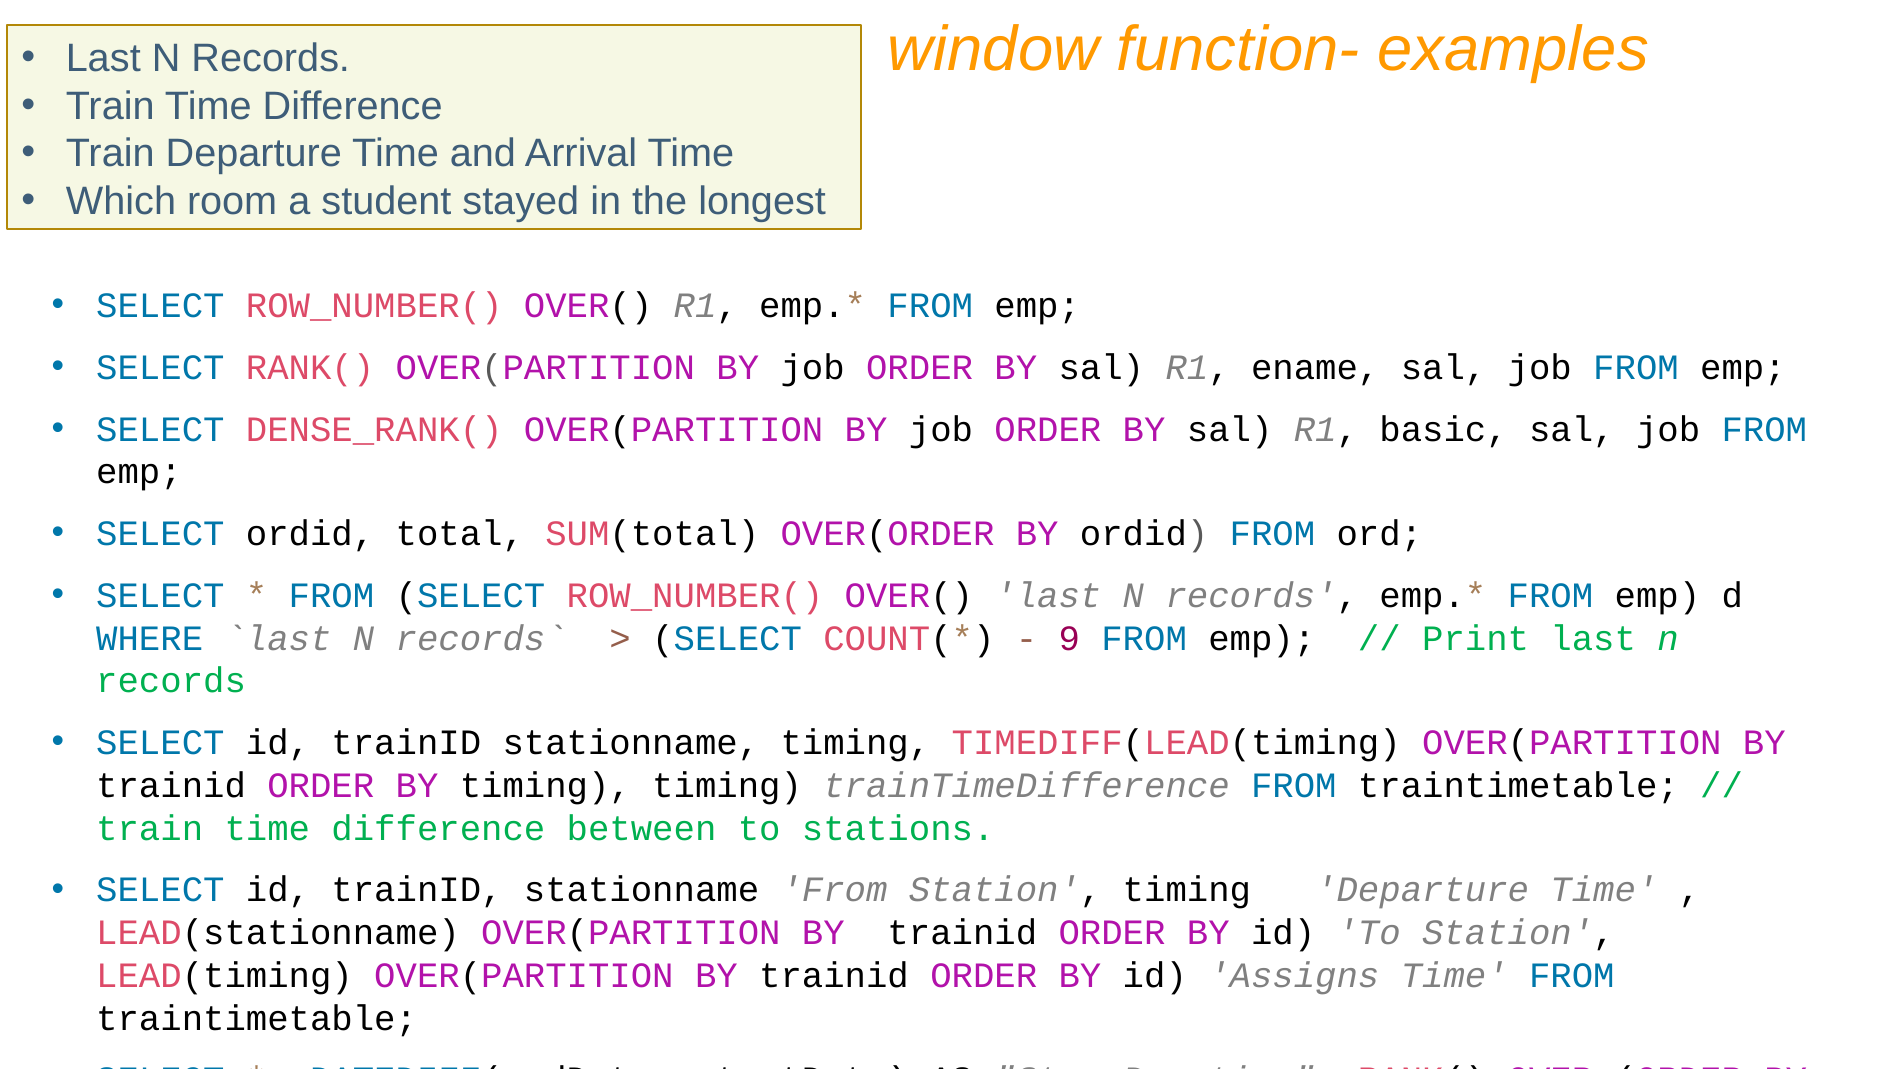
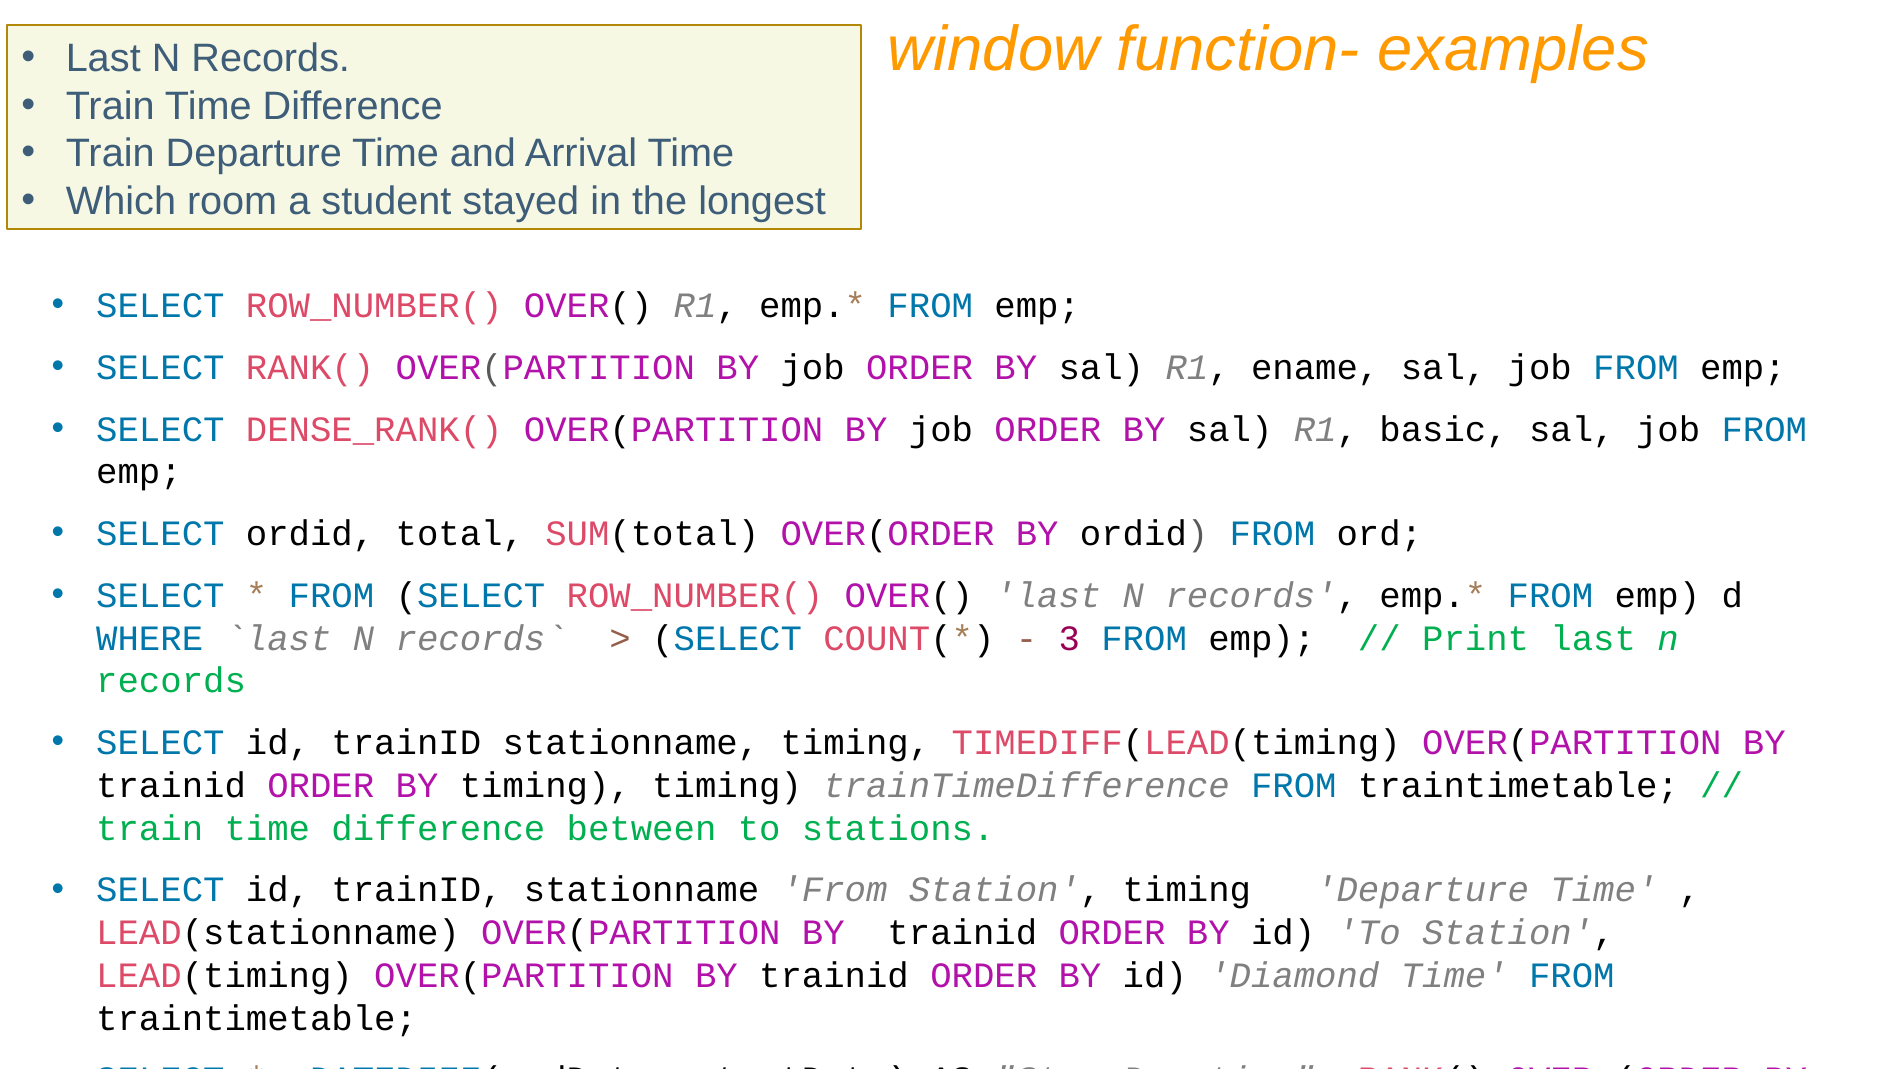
9: 9 -> 3
Assigns: Assigns -> Diamond
